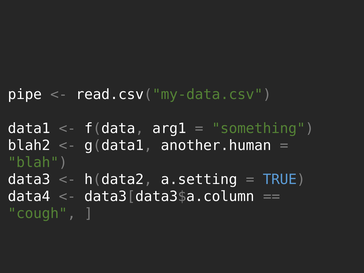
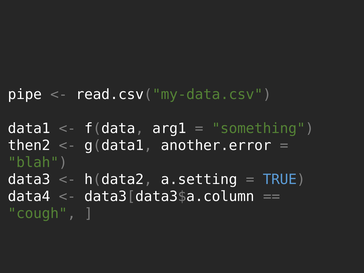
blah2: blah2 -> then2
another.human: another.human -> another.error
